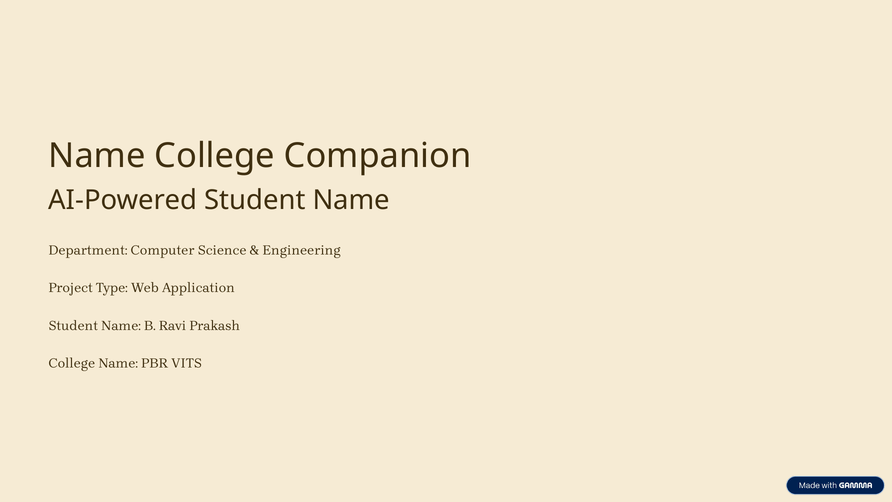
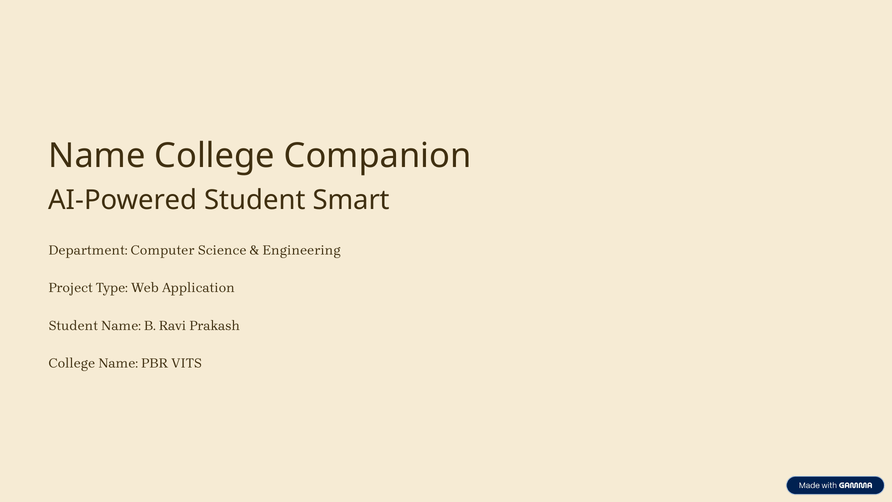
AI-Powered Student Name: Name -> Smart
